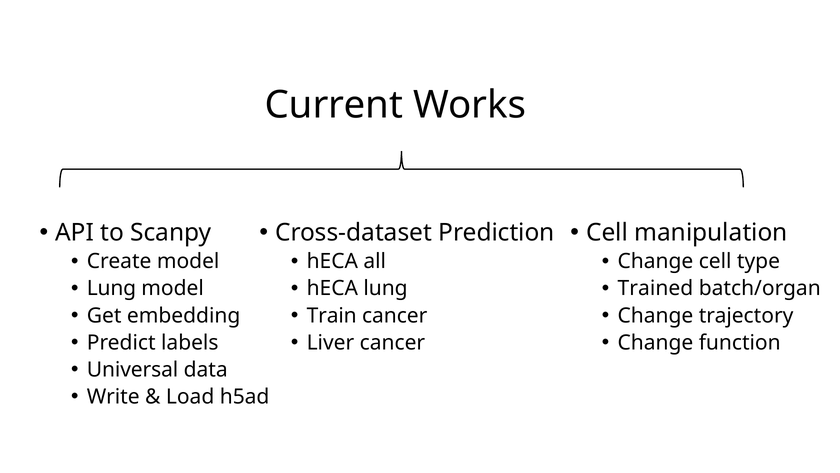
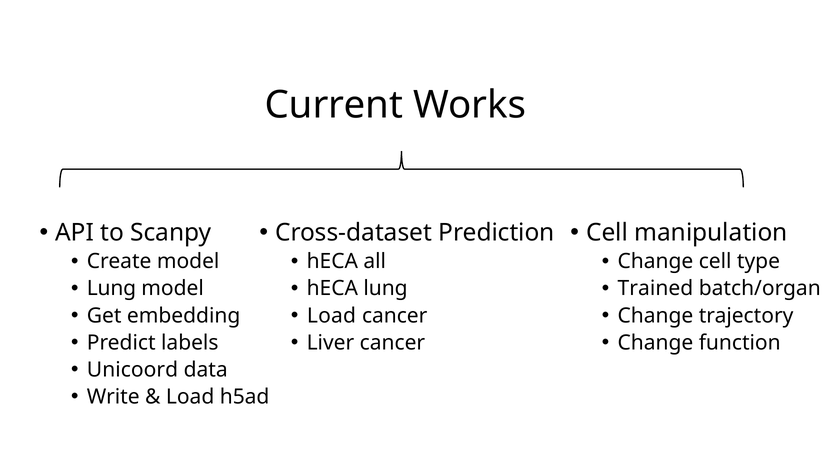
Train at (332, 315): Train -> Load
Universal: Universal -> Unicoord
